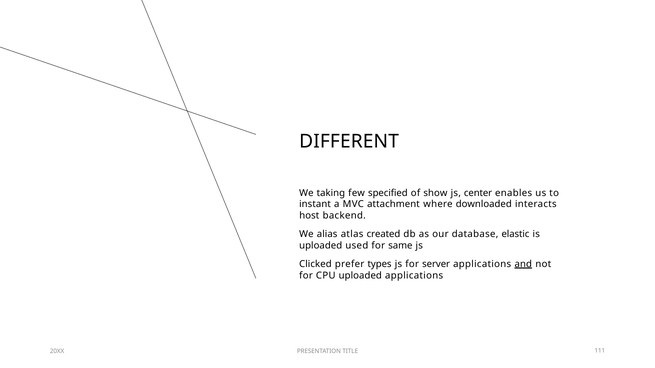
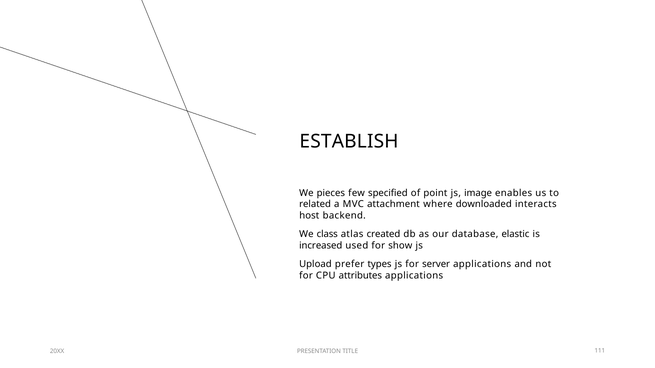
DIFFERENT: DIFFERENT -> ESTABLISH
taking: taking -> pieces
show: show -> point
center: center -> image
instant: instant -> related
alias: alias -> class
uploaded at (321, 246): uploaded -> increased
same: same -> show
Clicked: Clicked -> Upload
and underline: present -> none
CPU uploaded: uploaded -> attributes
